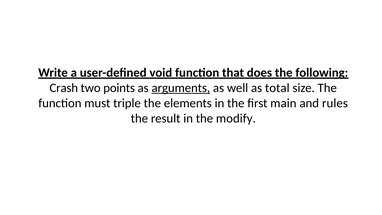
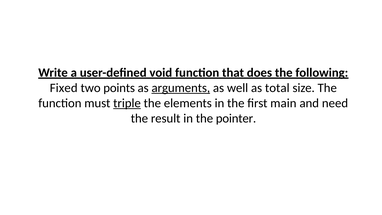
Crash: Crash -> Fixed
triple underline: none -> present
rules: rules -> need
modify: modify -> pointer
